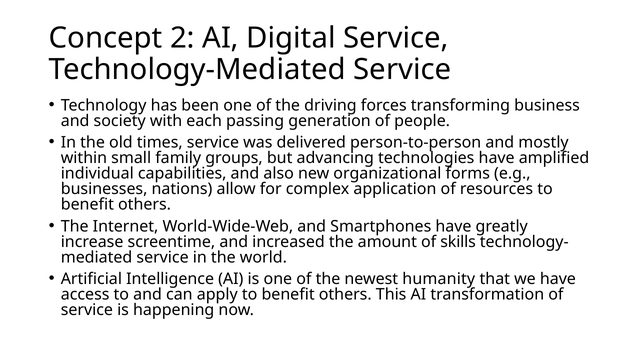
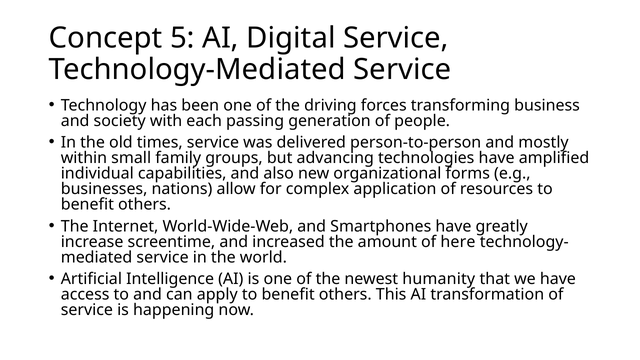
2: 2 -> 5
skills: skills -> here
